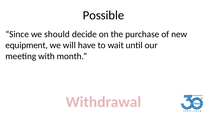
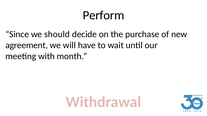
Possible: Possible -> Perform
equipment: equipment -> agreement
